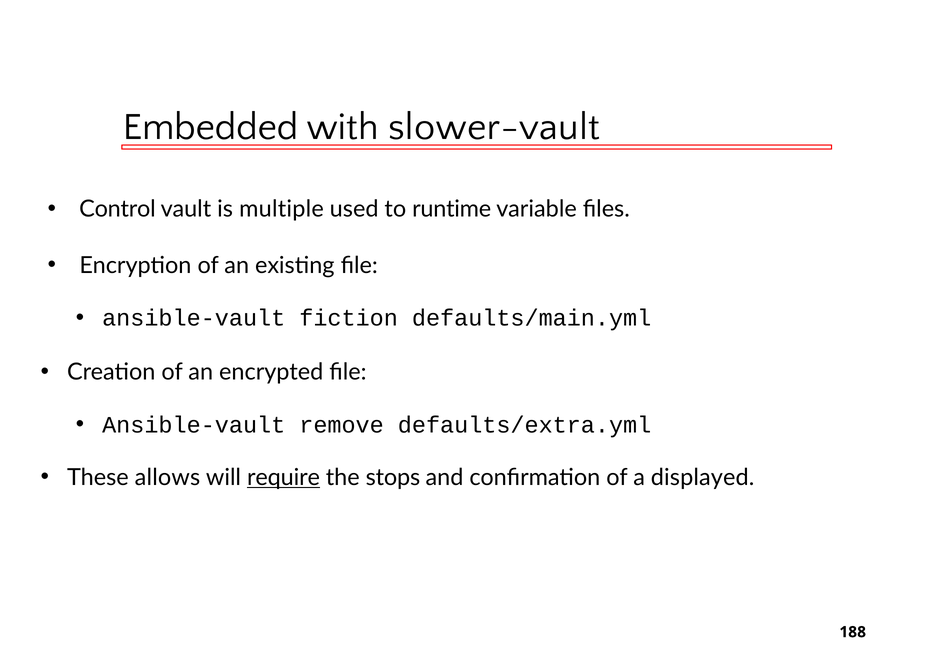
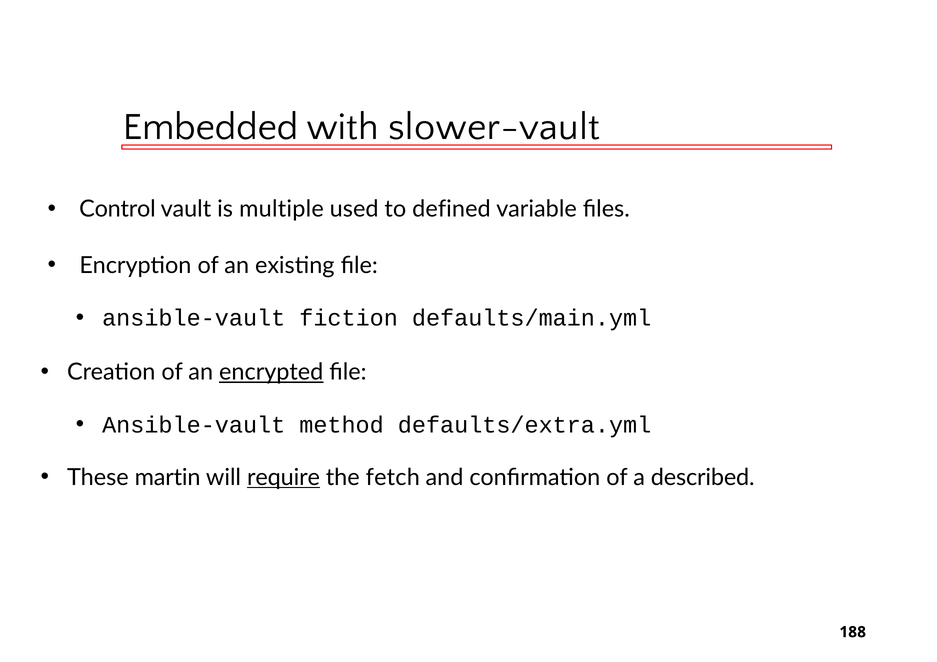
runtime: runtime -> defined
encrypted underline: none -> present
remove: remove -> method
allows: allows -> martin
stops: stops -> fetch
displayed: displayed -> described
